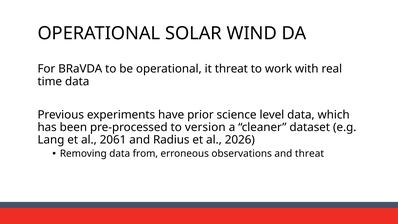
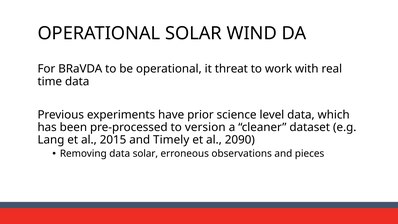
2061: 2061 -> 2015
Radius: Radius -> Timely
2026: 2026 -> 2090
data from: from -> solar
and threat: threat -> pieces
